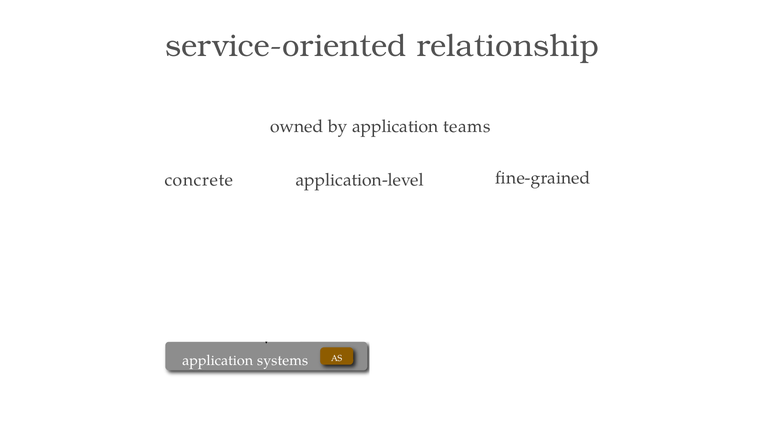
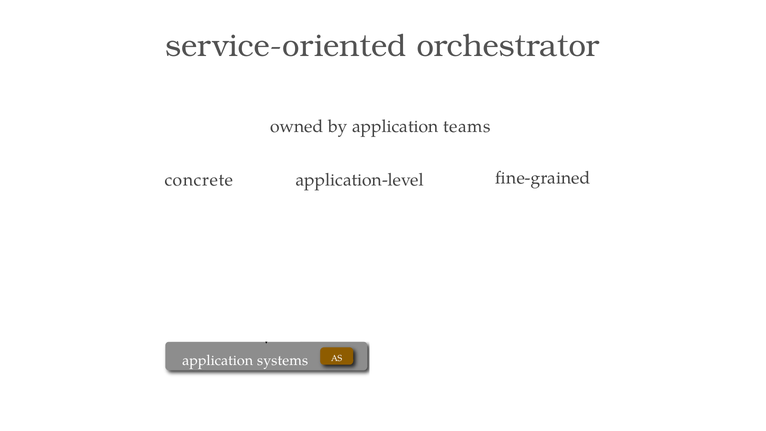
service-oriented relationship: relationship -> orchestrator
